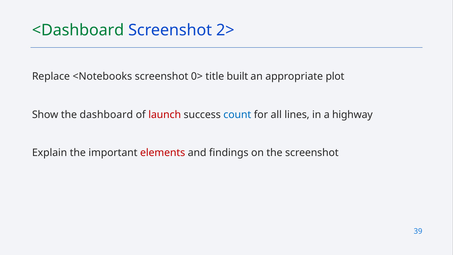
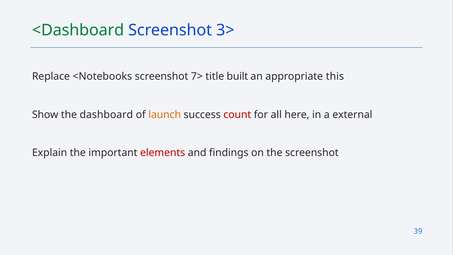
2>: 2> -> 3>
0>: 0> -> 7>
plot: plot -> this
launch colour: red -> orange
count colour: blue -> red
lines: lines -> here
highway: highway -> external
